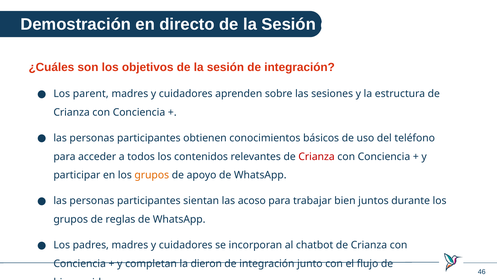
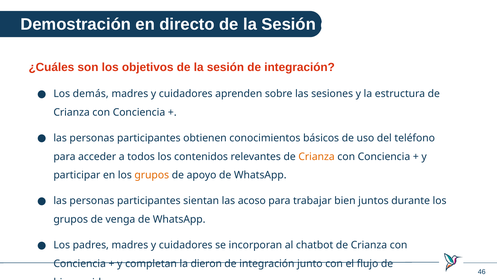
parent: parent -> demás
Crianza at (317, 156) colour: red -> orange
reglas: reglas -> venga
